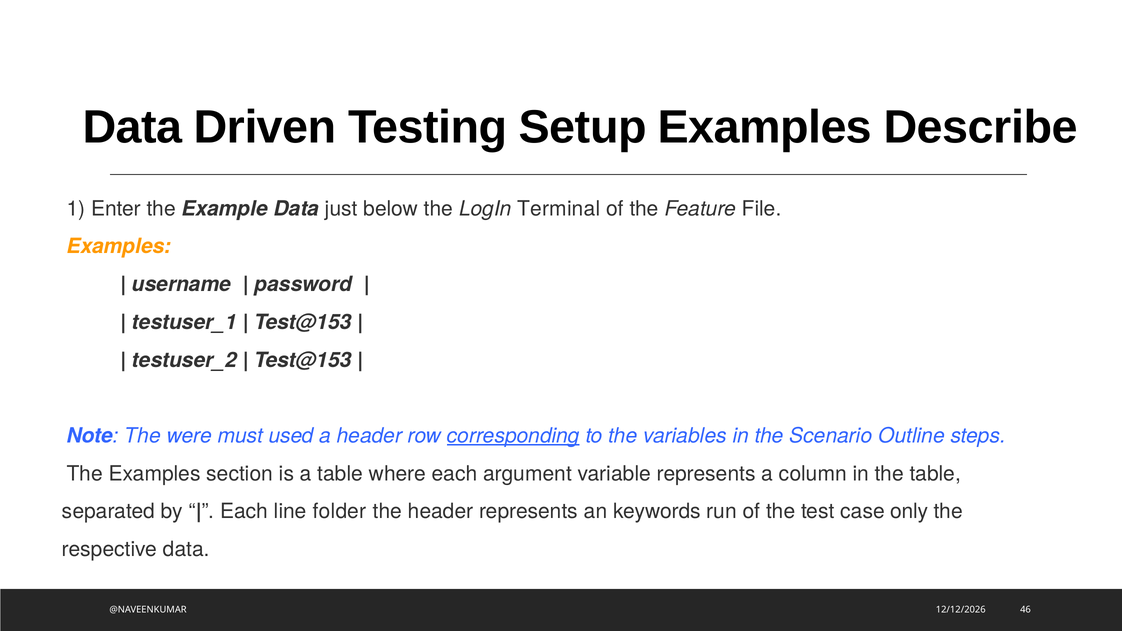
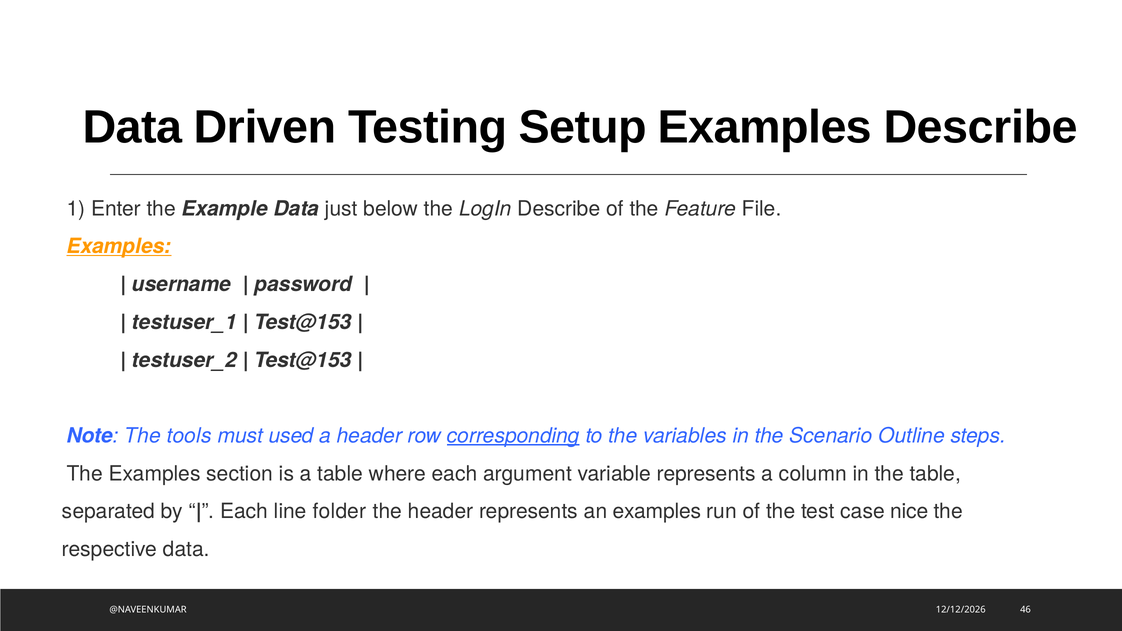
LogIn Terminal: Terminal -> Describe
Examples at (119, 247) underline: none -> present
were: were -> tools
an keywords: keywords -> examples
only: only -> nice
